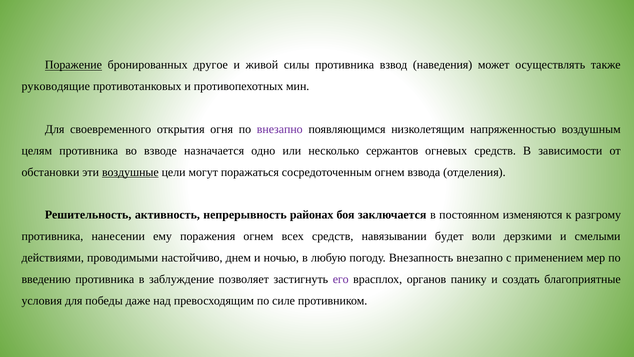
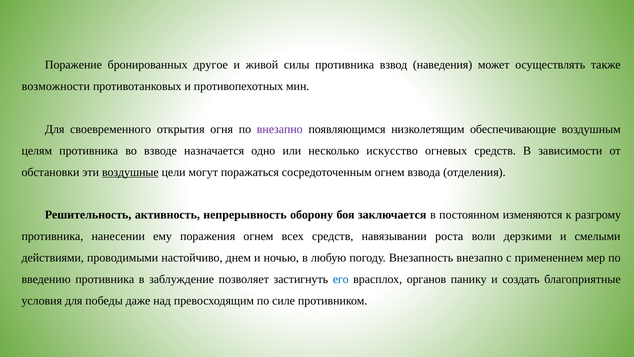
Поражение underline: present -> none
руководящие: руководящие -> возможности
напряженностью: напряженностью -> обеспечивающие
сержантов: сержантов -> искусство
районах: районах -> оборону
будет: будет -> роста
его colour: purple -> blue
